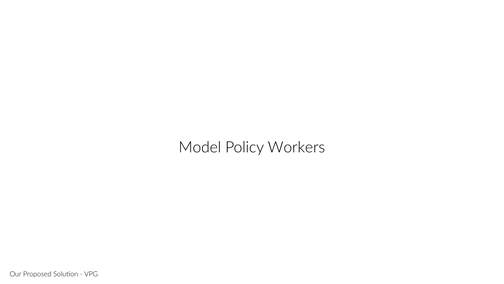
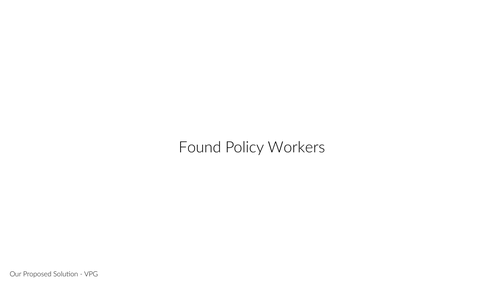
Model: Model -> Found
